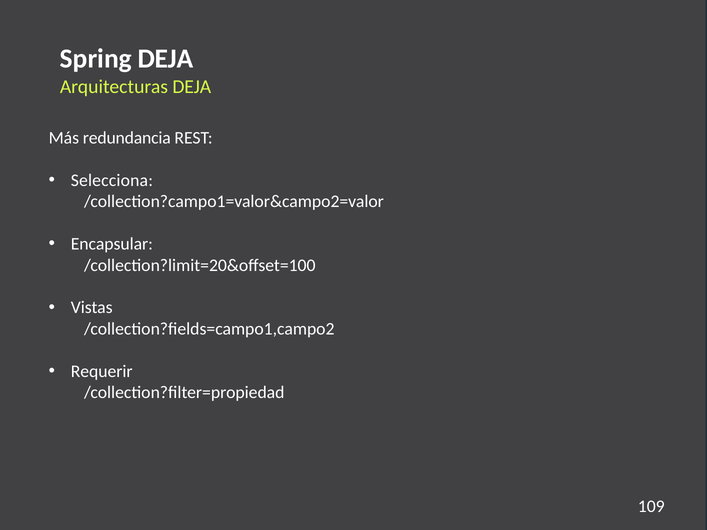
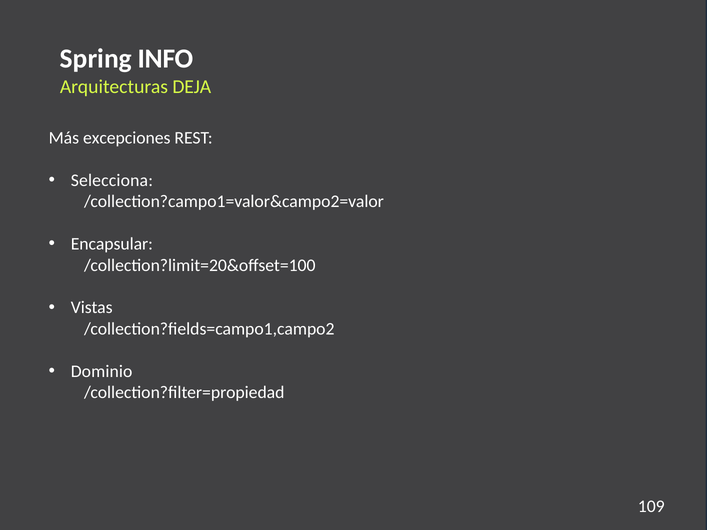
Spring DEJA: DEJA -> INFO
redundancia: redundancia -> excepciones
Requerir: Requerir -> Dominio
